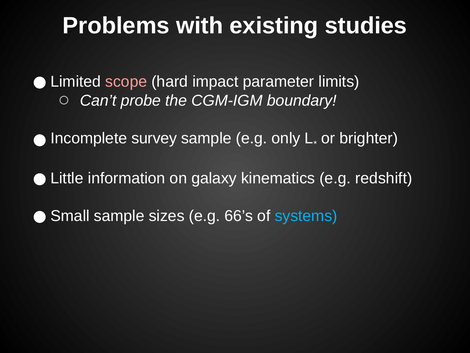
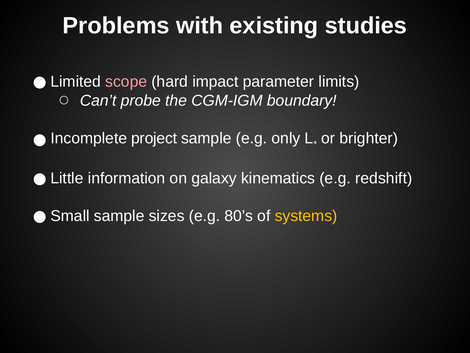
survey: survey -> project
66’s: 66’s -> 80’s
systems colour: light blue -> yellow
